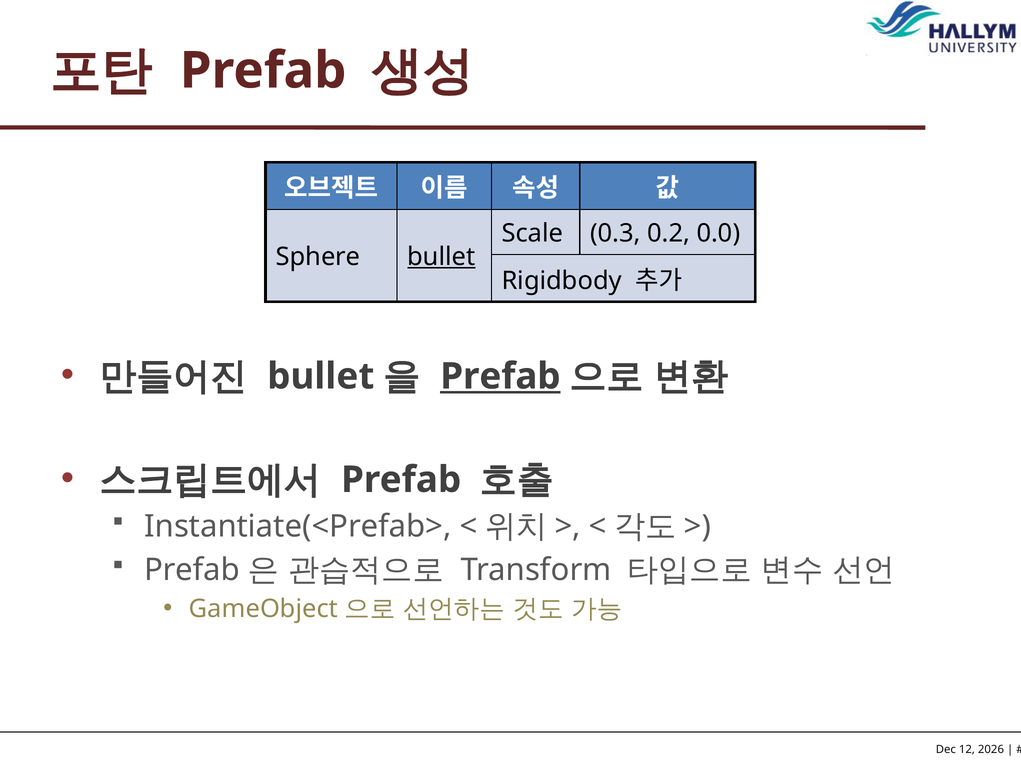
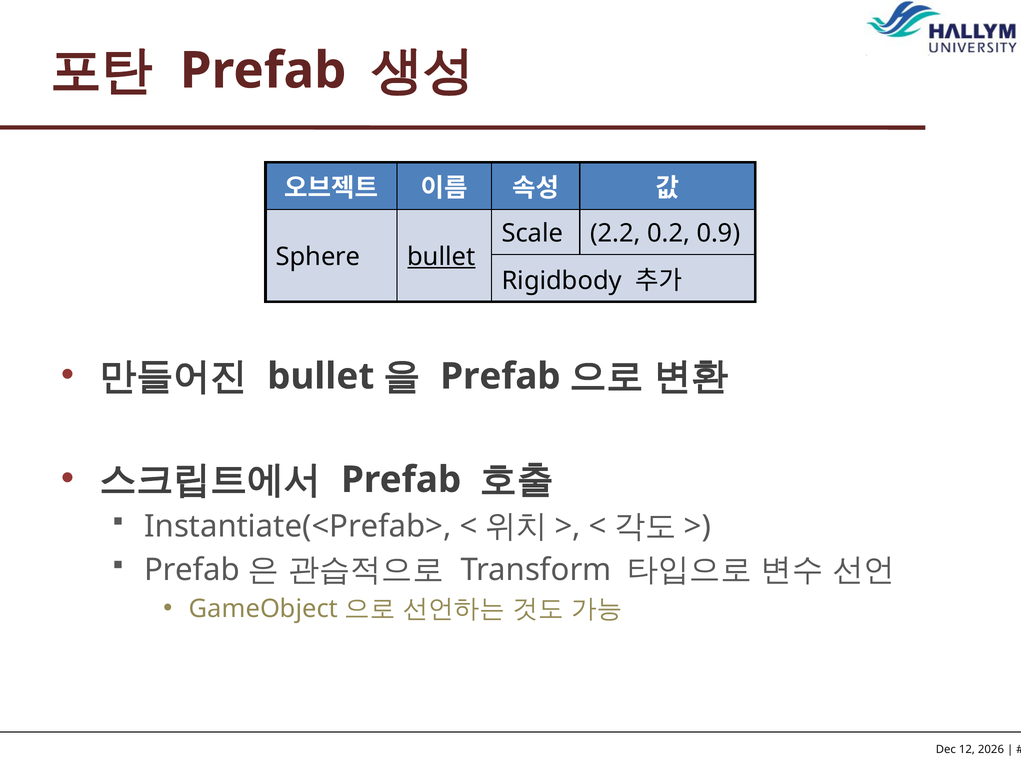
0.3: 0.3 -> 2.2
0.0: 0.0 -> 0.9
Prefab at (500, 376) underline: present -> none
